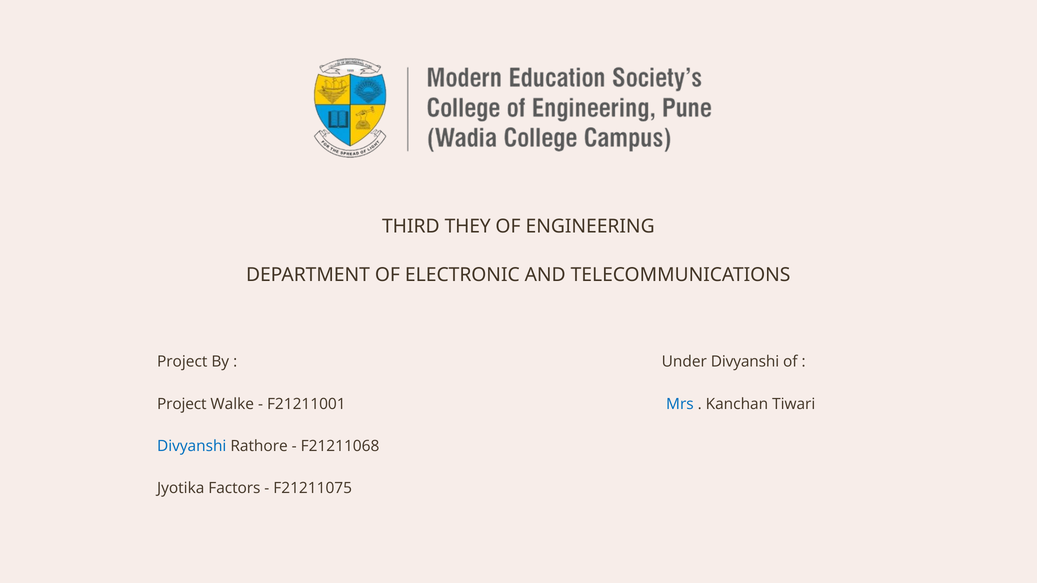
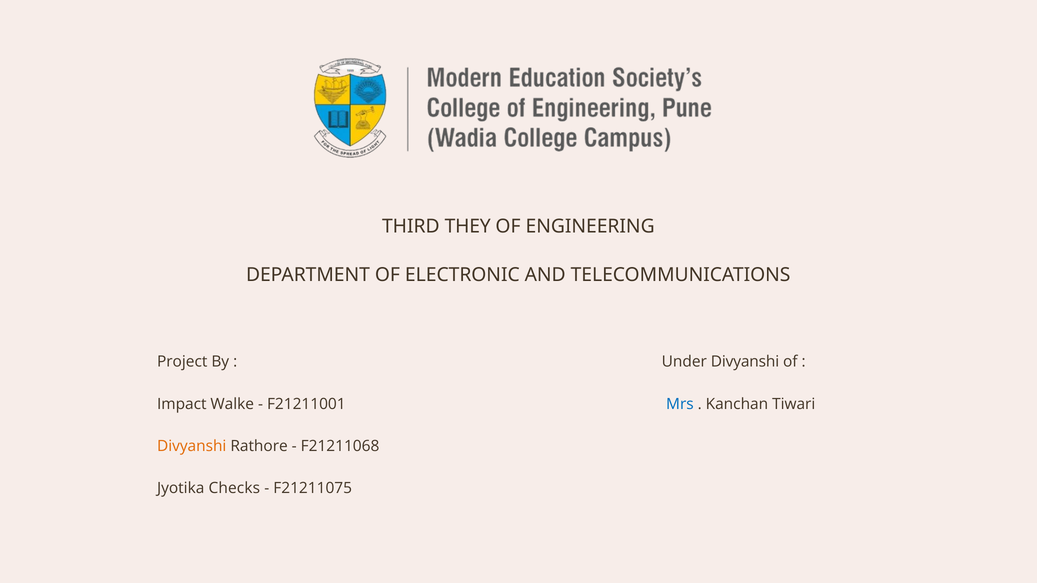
Project at (182, 404): Project -> Impact
Divyanshi at (192, 446) colour: blue -> orange
Factors: Factors -> Checks
